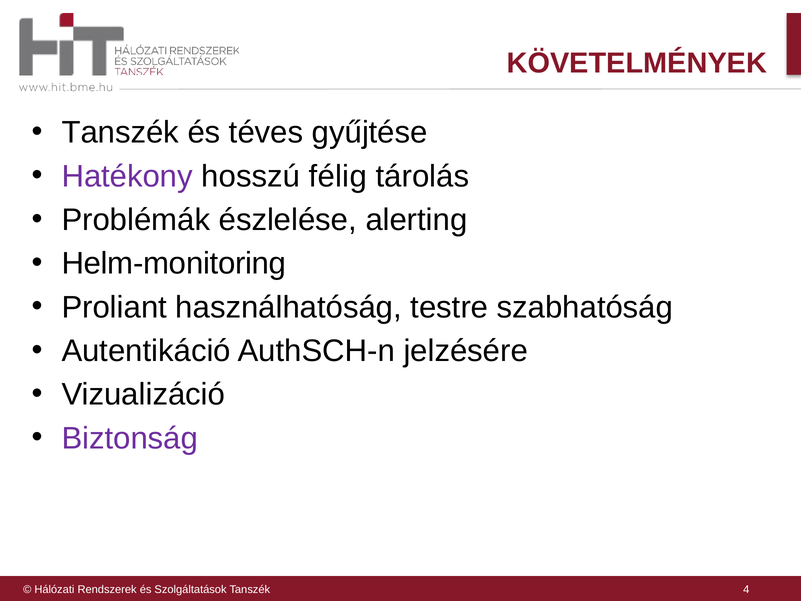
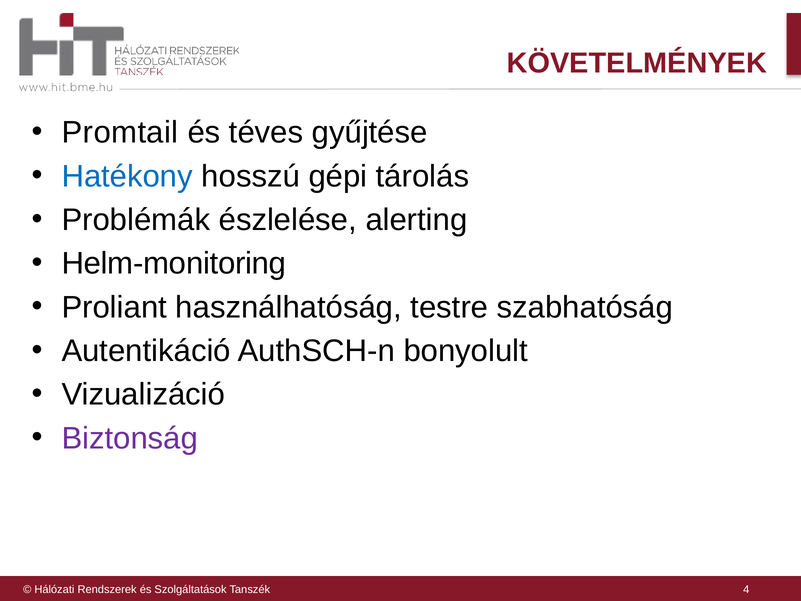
Tanszék at (120, 133): Tanszék -> Promtail
Hatékony colour: purple -> blue
félig: félig -> gépi
jelzésére: jelzésére -> bonyolult
